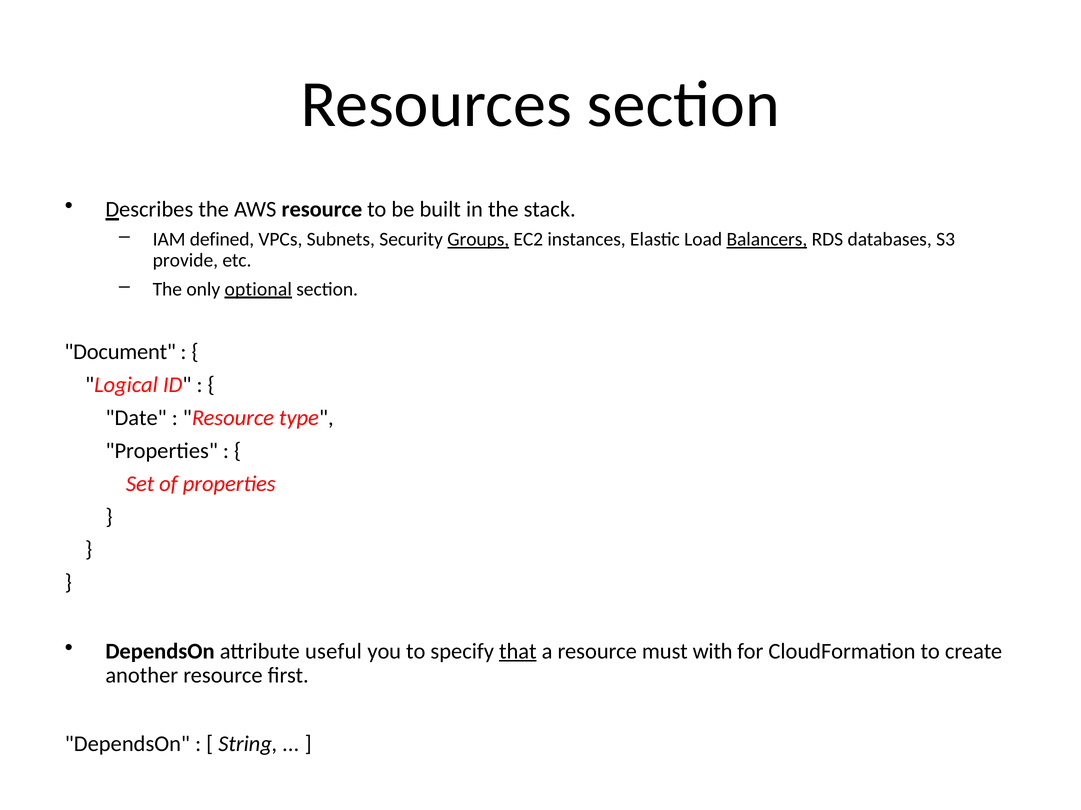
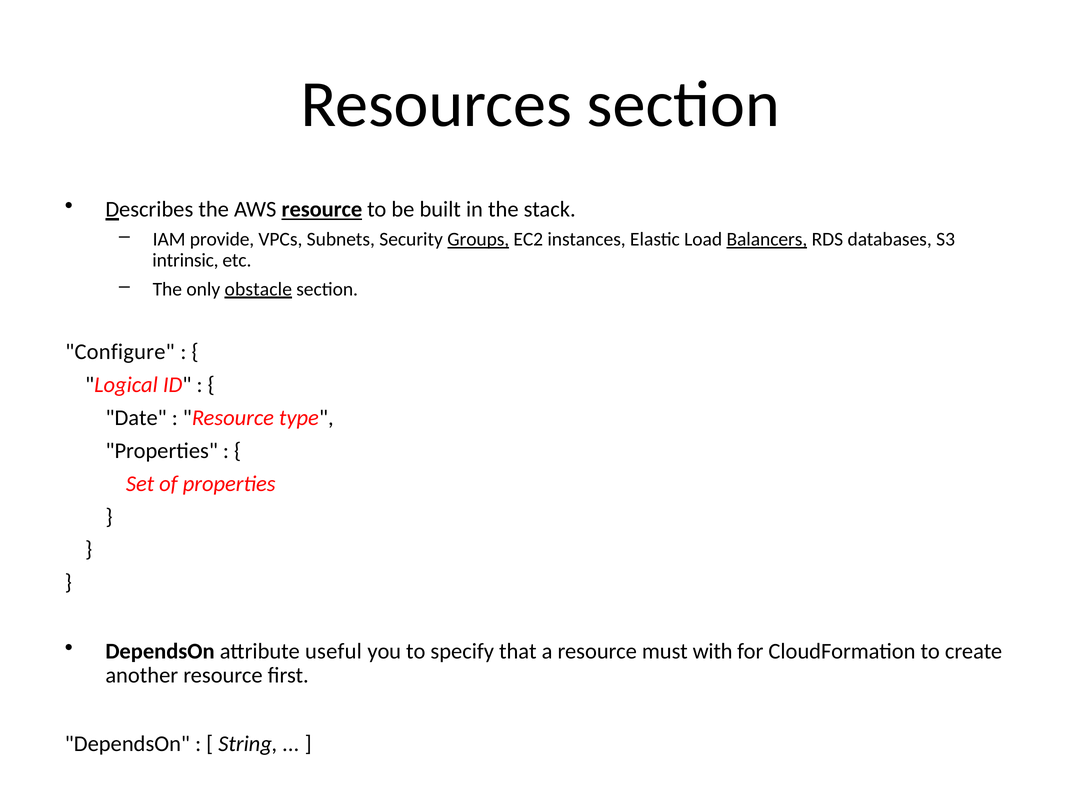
resource at (322, 210) underline: none -> present
defined: defined -> provide
provide: provide -> intrinsic
optional: optional -> obstacle
Document: Document -> Configure
that underline: present -> none
